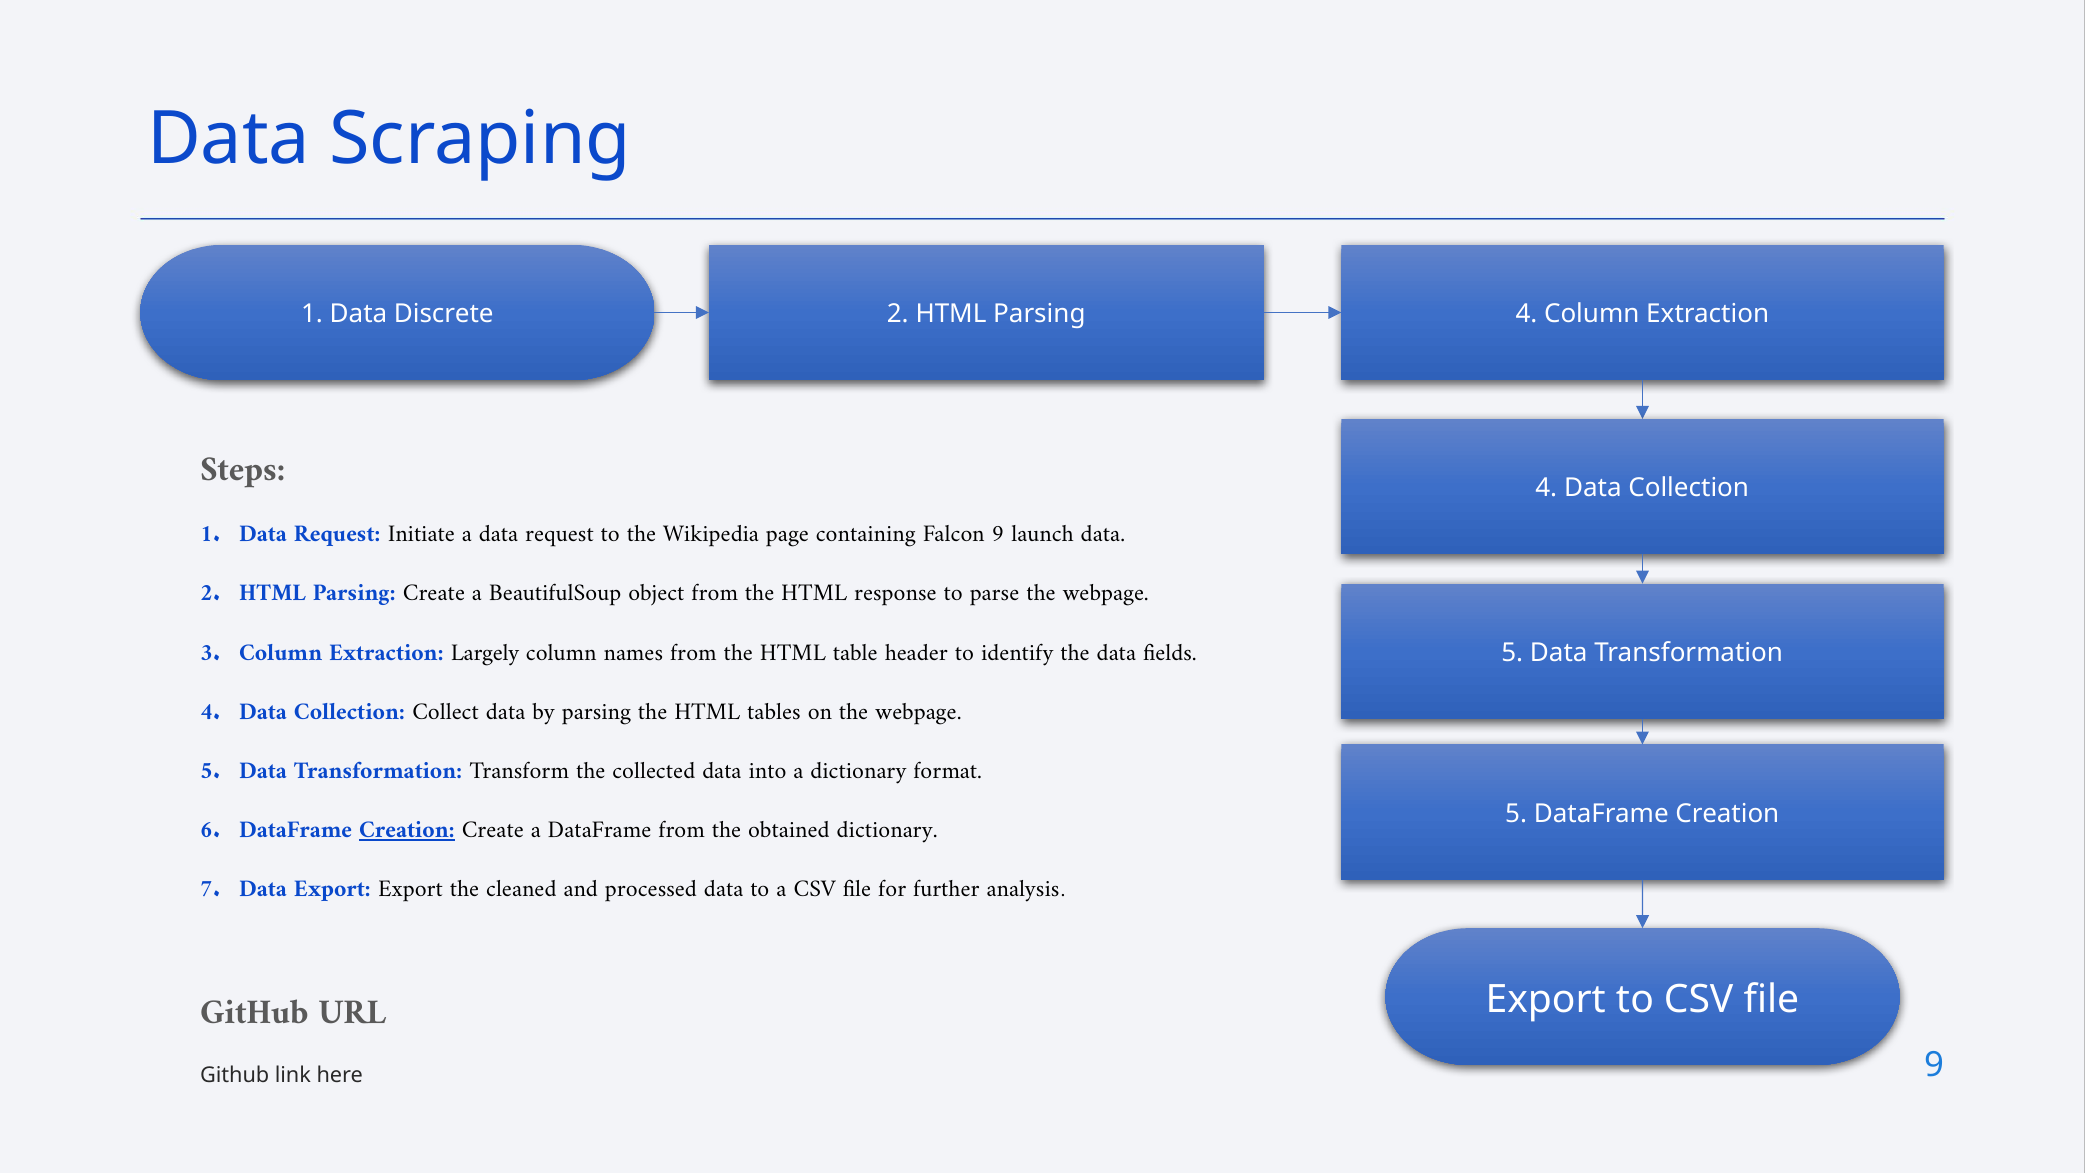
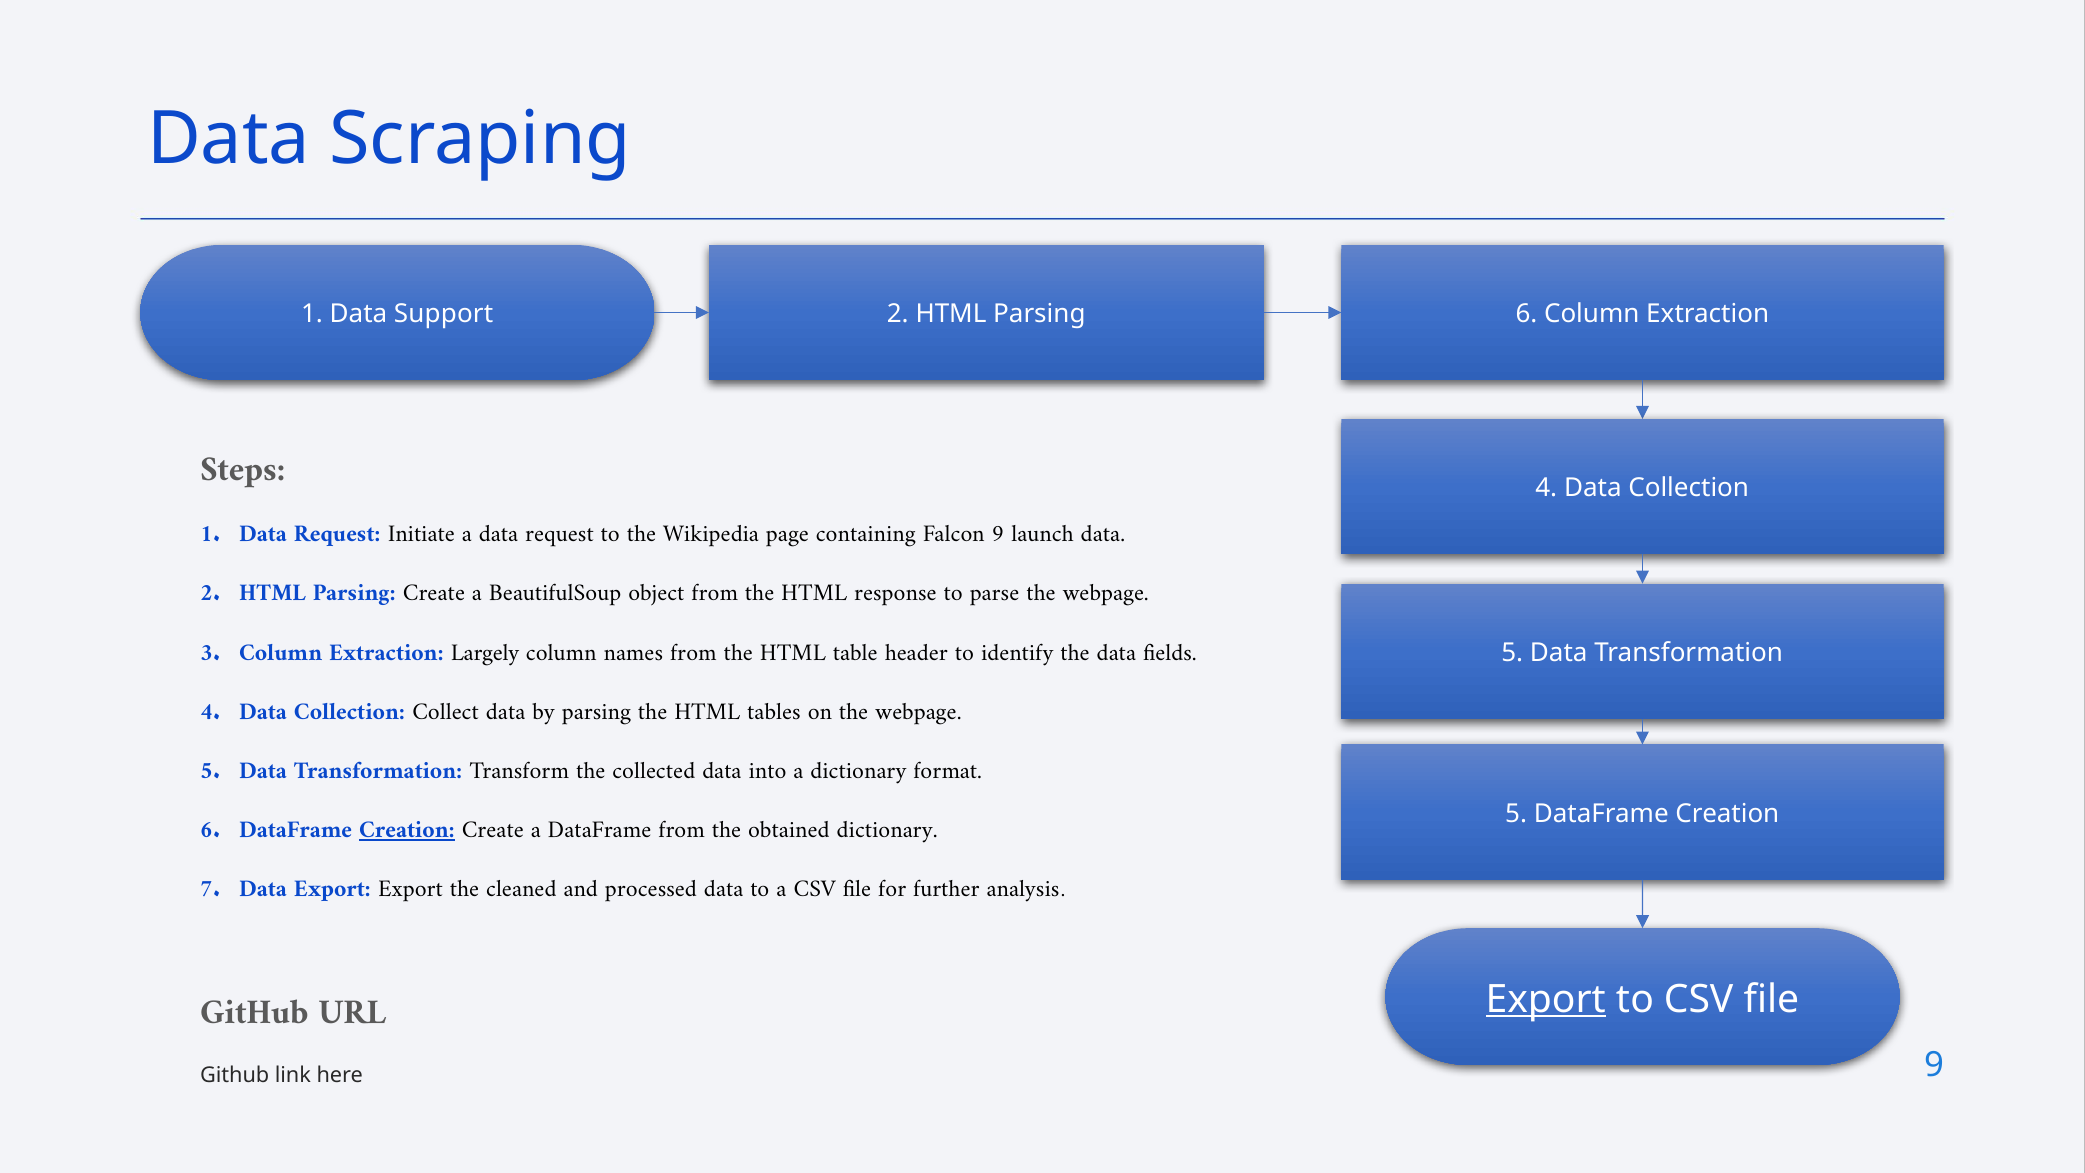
Discrete: Discrete -> Support
Parsing 4: 4 -> 6
Export at (1546, 999) underline: none -> present
